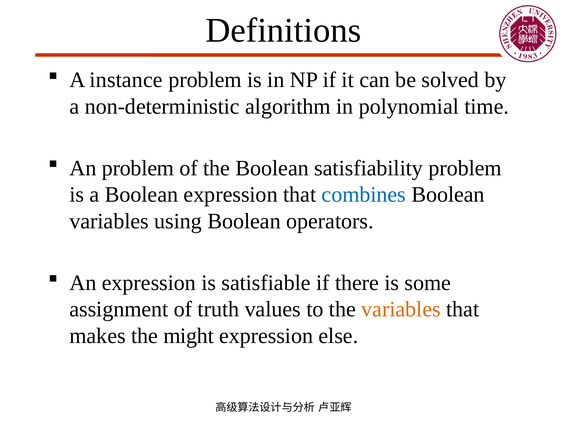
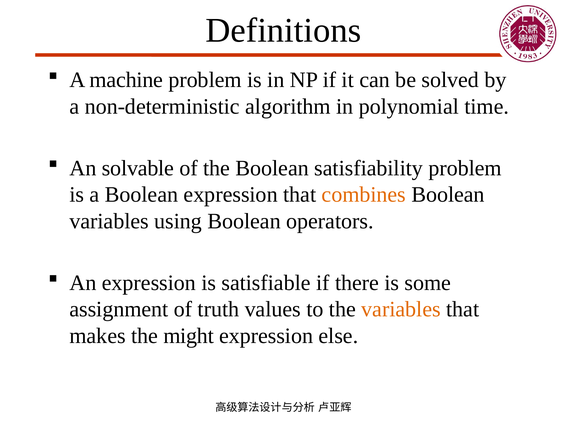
instance: instance -> machine
An problem: problem -> solvable
combines colour: blue -> orange
